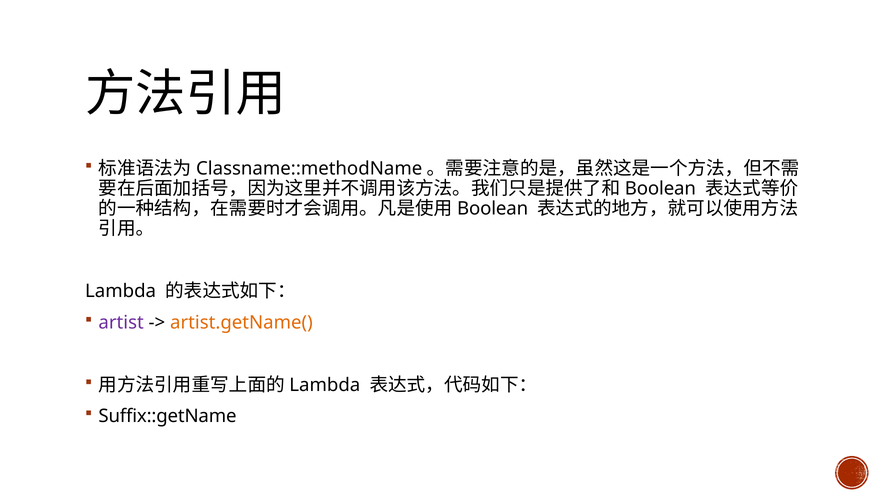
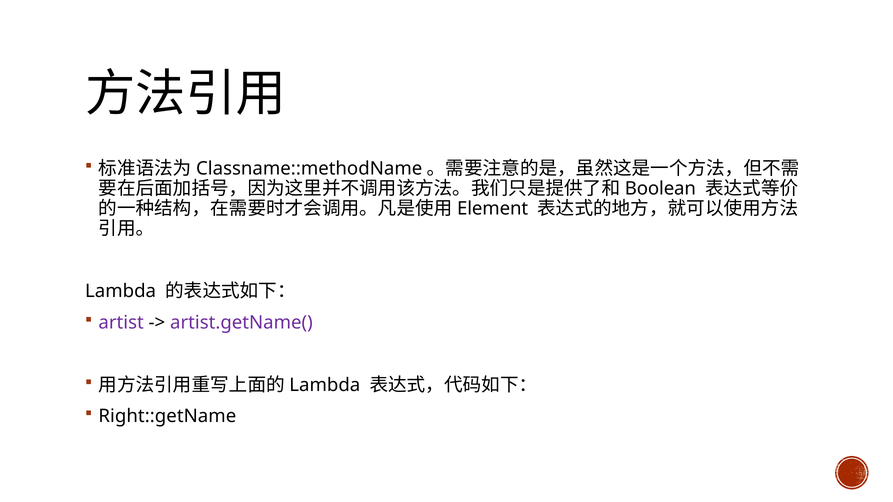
Boolean at (493, 209): Boolean -> Element
artist.getName( colour: orange -> purple
Suffix::getName: Suffix::getName -> Right::getName
